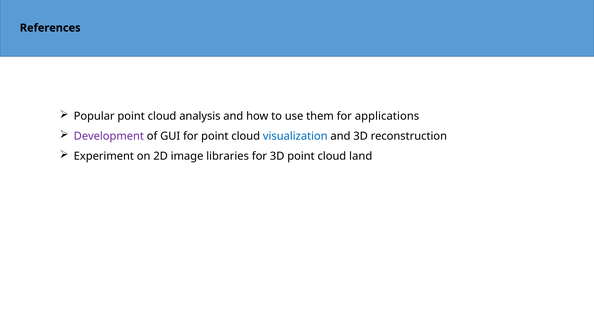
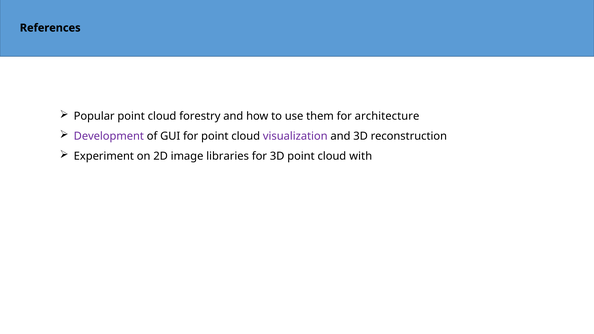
analysis: analysis -> forestry
applications: applications -> architecture
visualization colour: blue -> purple
land: land -> with
